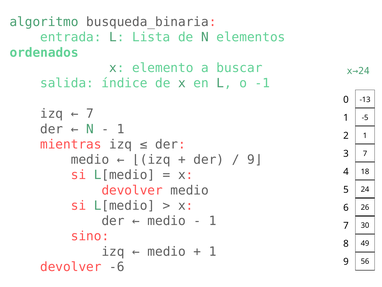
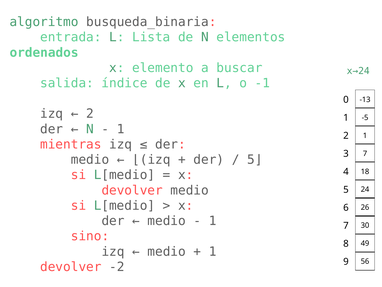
7 at (90, 114): 7 -> 2
9⌋: 9⌋ -> 5⌋
-6: -6 -> -2
